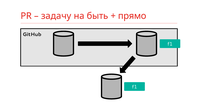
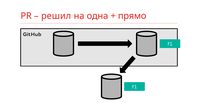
задачу: задачу -> решил
быть: быть -> одна
